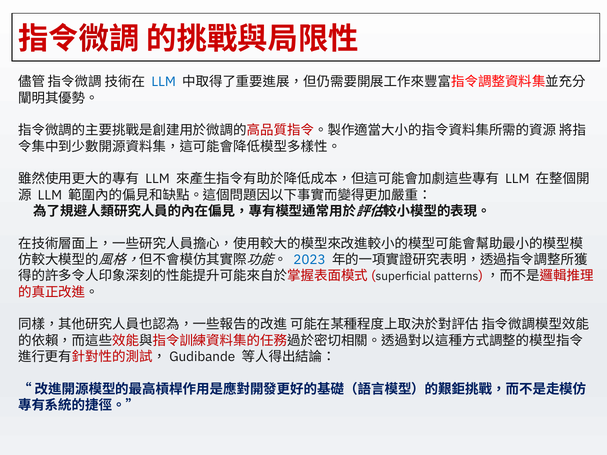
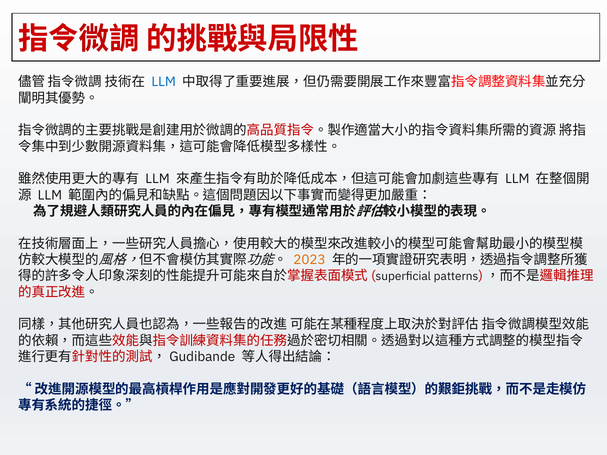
2023 colour: blue -> orange
